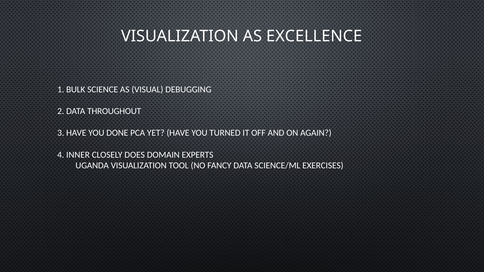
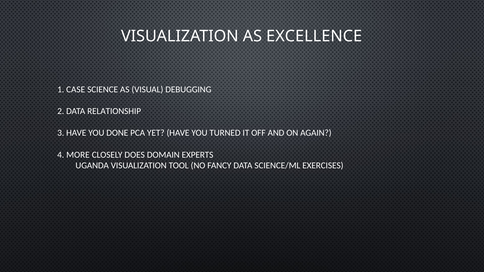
BULK: BULK -> CASE
THROUGHOUT: THROUGHOUT -> RELATIONSHIP
INNER: INNER -> MORE
